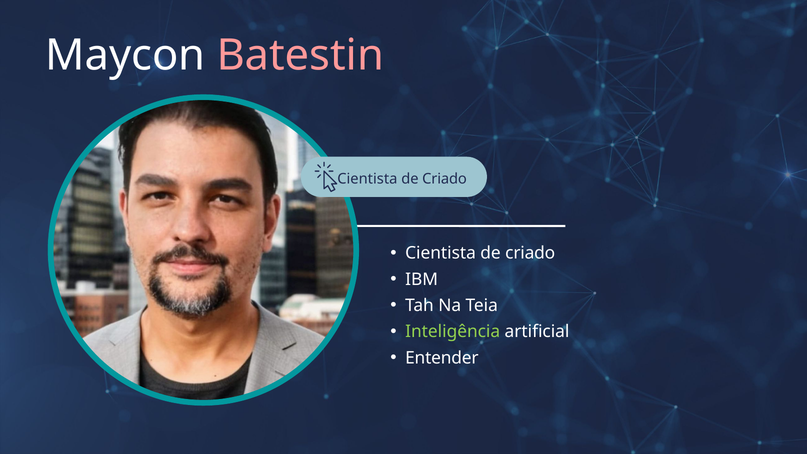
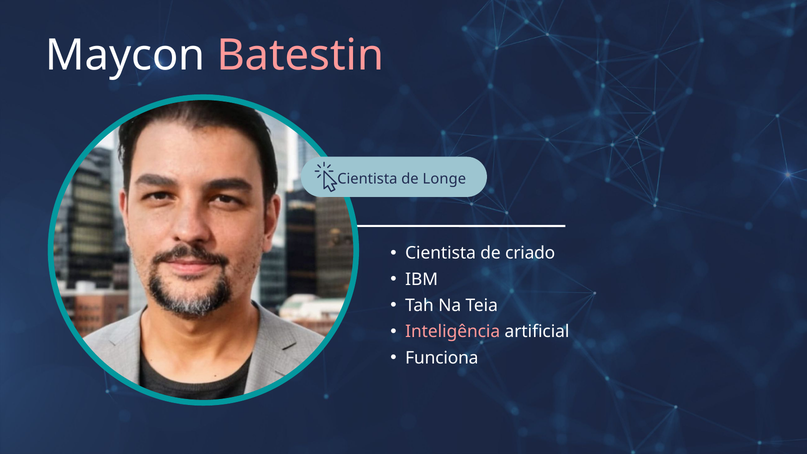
Criado at (445, 179): Criado -> Longe
Inteligência colour: light green -> pink
Entender: Entender -> Funciona
